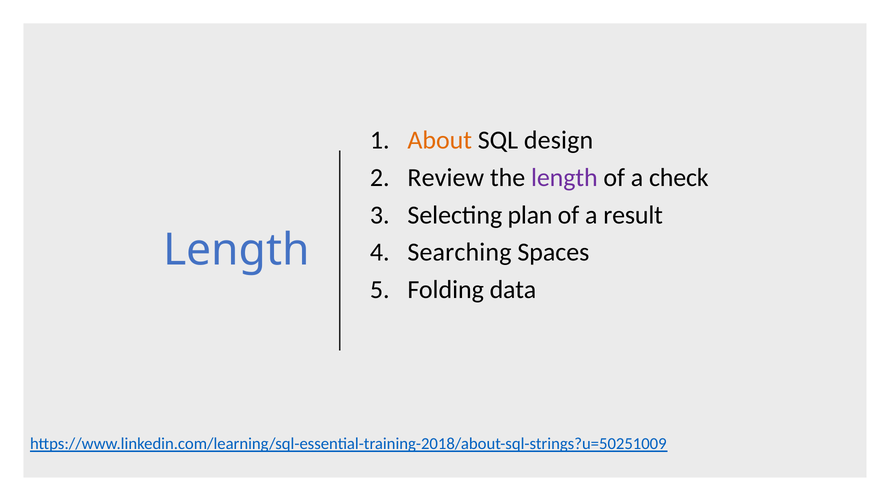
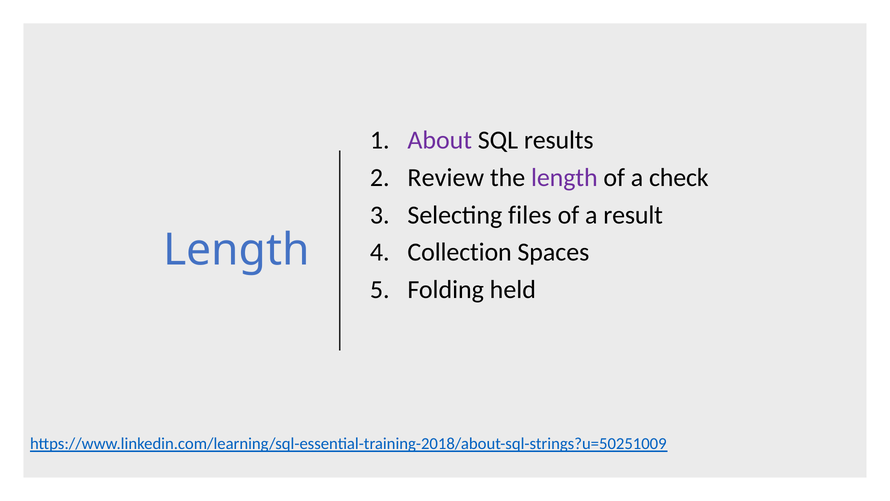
About colour: orange -> purple
design: design -> results
plan: plan -> files
Searching: Searching -> Collection
data: data -> held
